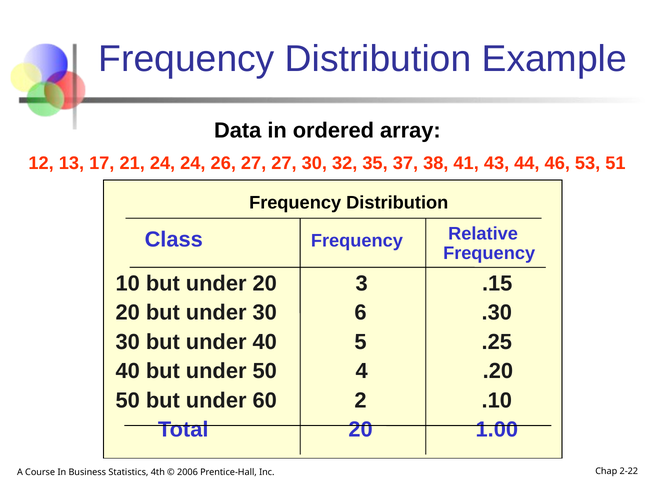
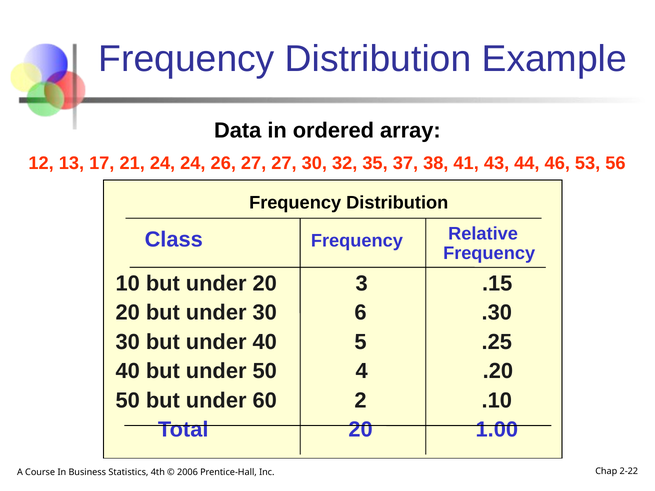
51: 51 -> 56
